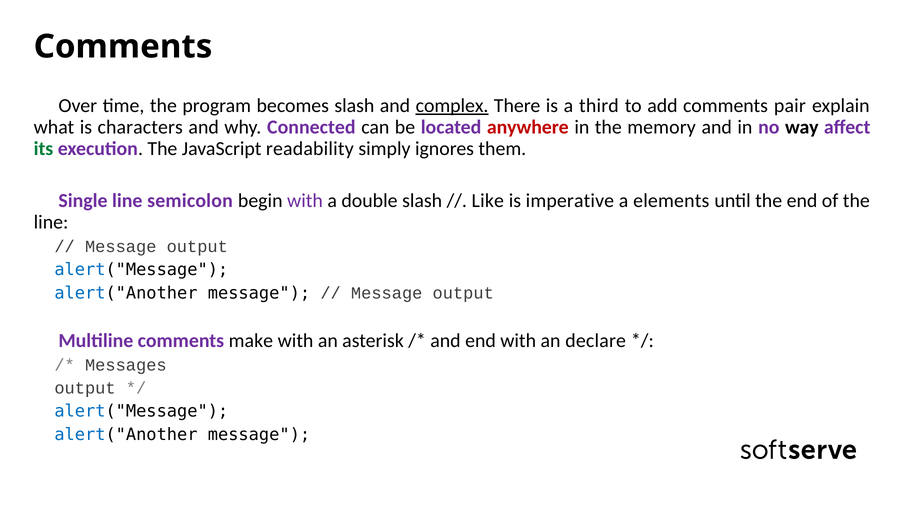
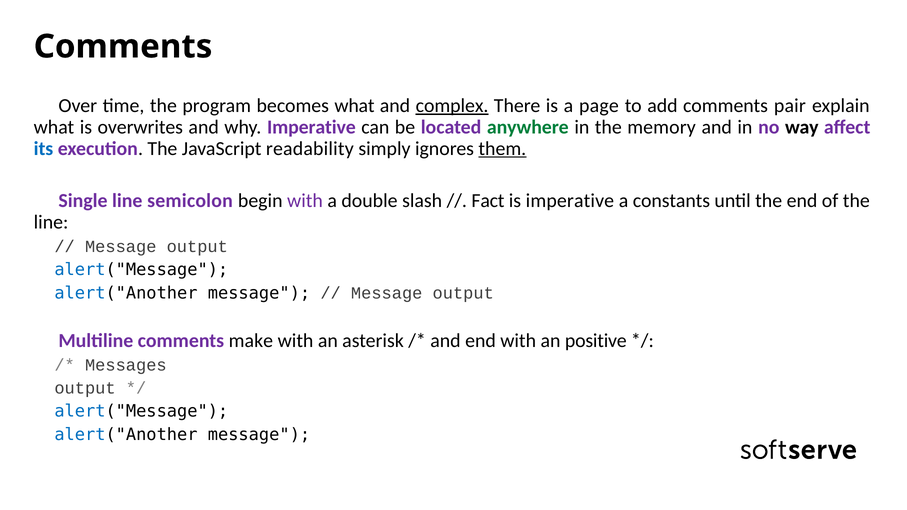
becomes slash: slash -> what
third: third -> page
characters: characters -> overwrites
why Connected: Connected -> Imperative
anywhere colour: red -> green
its colour: green -> blue
them underline: none -> present
Like: Like -> Fact
elements: elements -> constants
declare: declare -> positive
